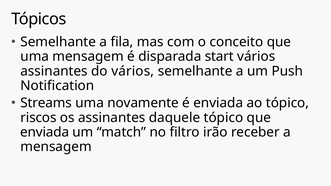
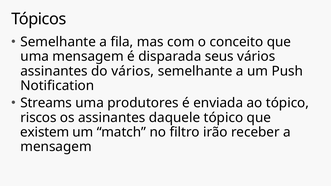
start: start -> seus
novamente: novamente -> produtores
enviada at (45, 132): enviada -> existem
